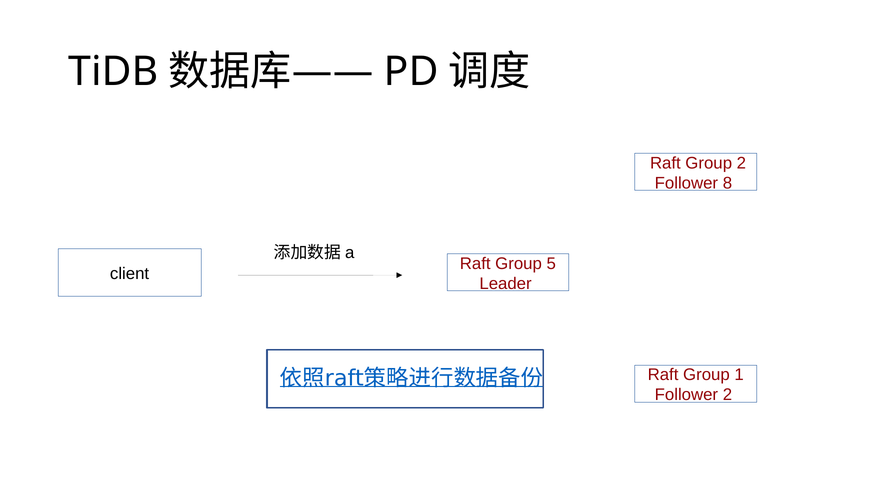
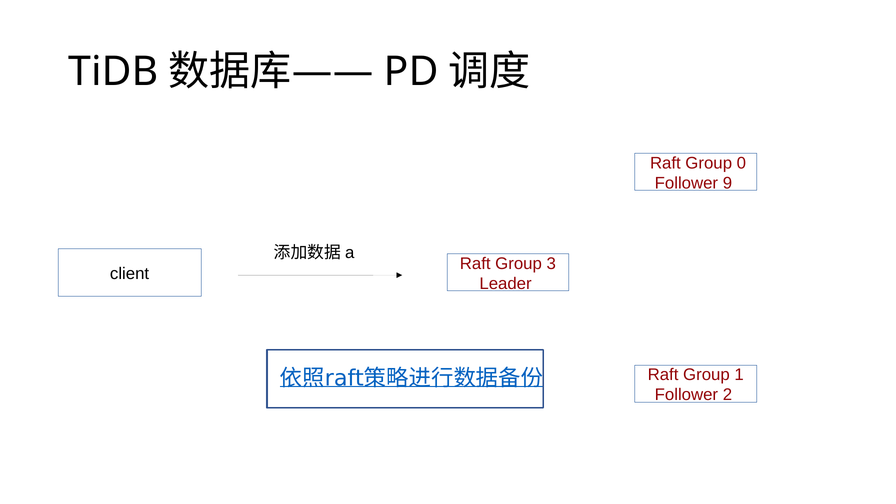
Group 2: 2 -> 0
8: 8 -> 9
5: 5 -> 3
